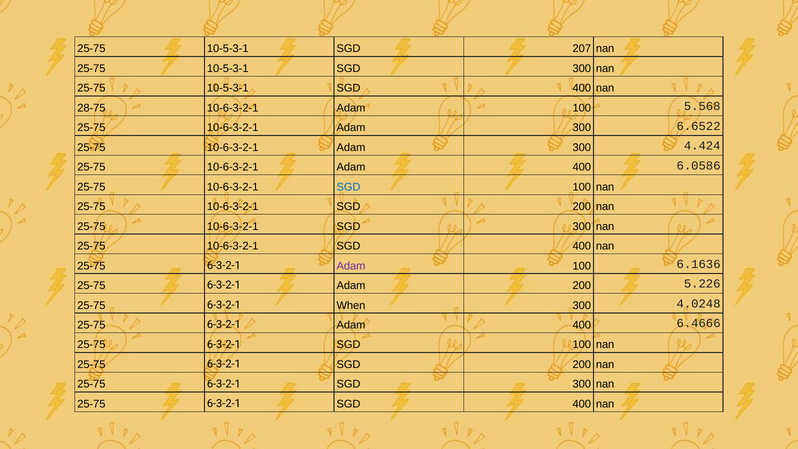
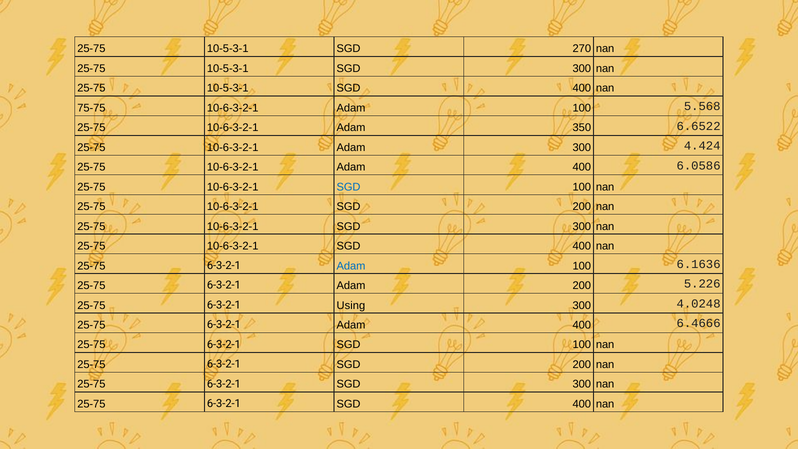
207: 207 -> 270
28-75: 28-75 -> 75-75
300 at (582, 128): 300 -> 350
Adam at (351, 266) colour: purple -> blue
When: When -> Using
